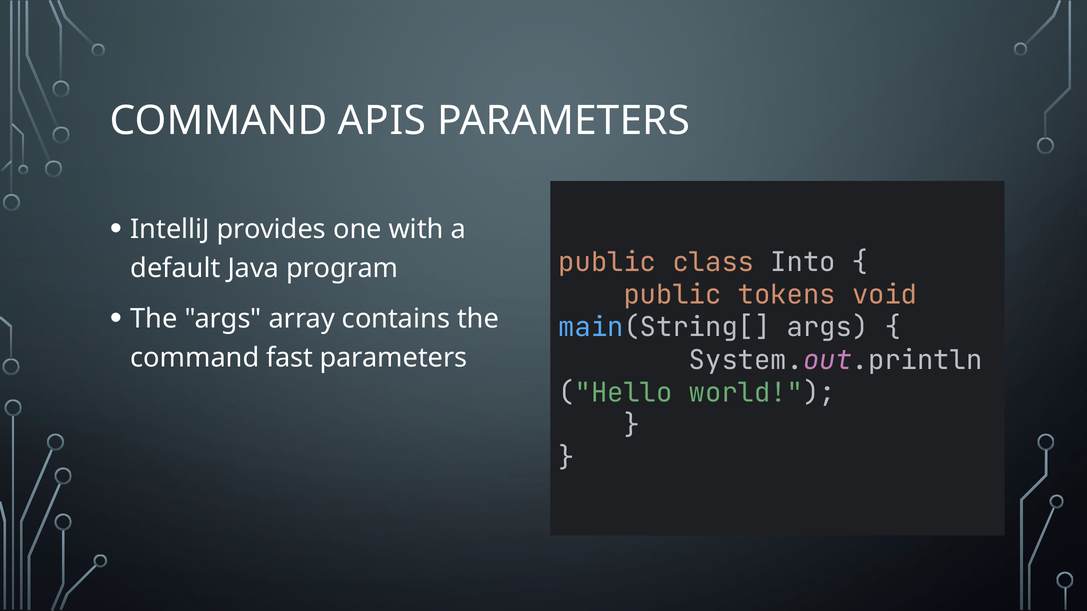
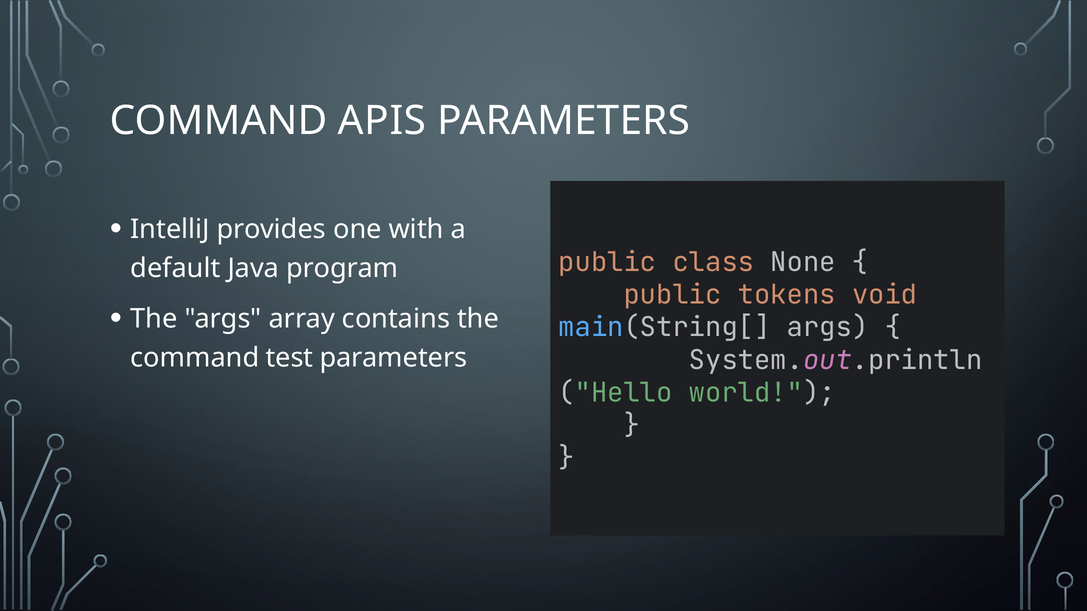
Into: Into -> None
fast: fast -> test
